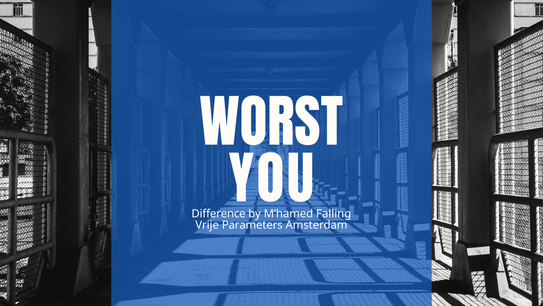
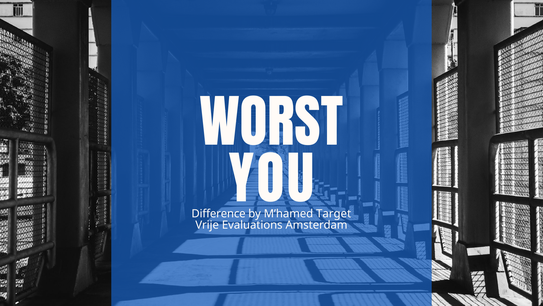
Falling: Falling -> Target
Parameters: Parameters -> Evaluations
